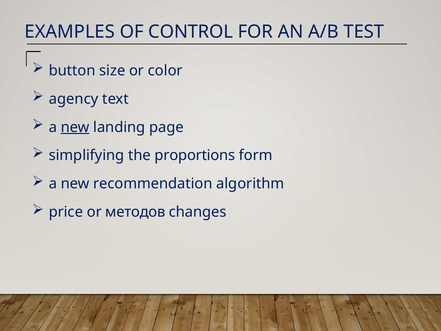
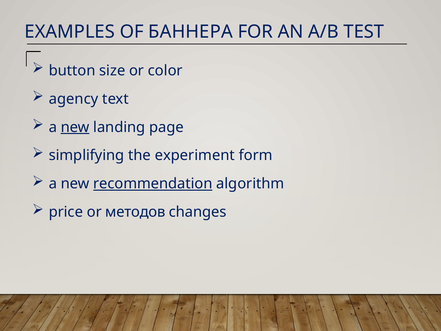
CONTROL: CONTROL -> БАННЕРА
proportions: proportions -> experiment
recommendation underline: none -> present
